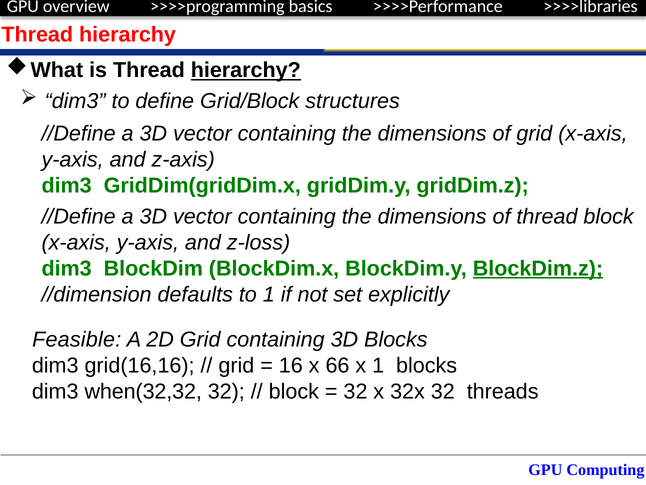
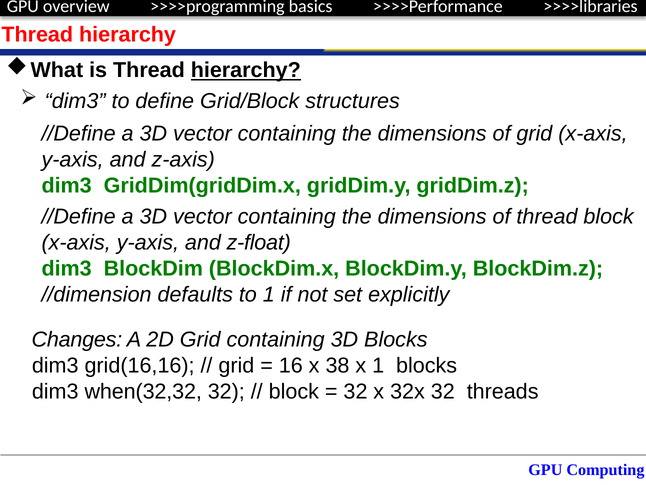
z-loss: z-loss -> z-float
BlockDim.z underline: present -> none
Feasible: Feasible -> Changes
66: 66 -> 38
